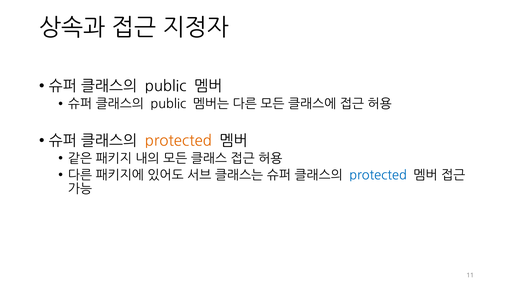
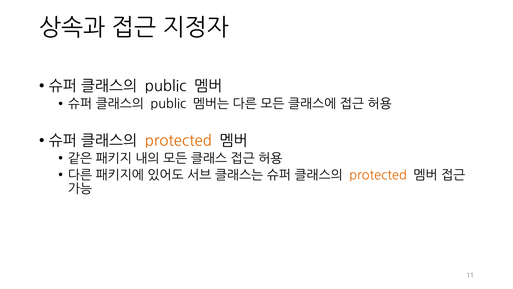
protected at (378, 175) colour: blue -> orange
